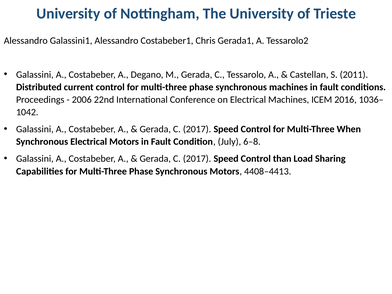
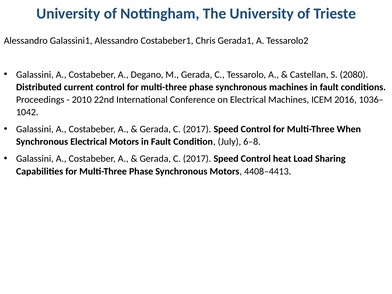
2011: 2011 -> 2080
2006: 2006 -> 2010
than: than -> heat
